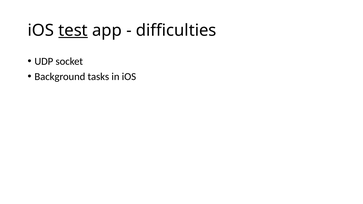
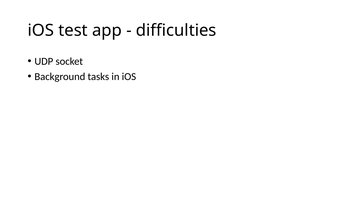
test underline: present -> none
